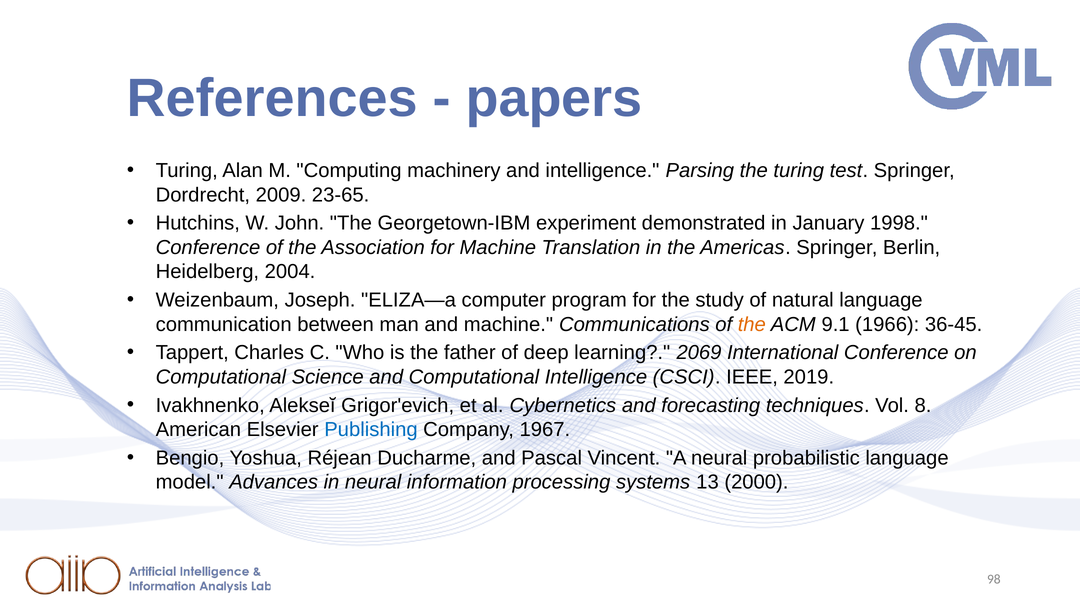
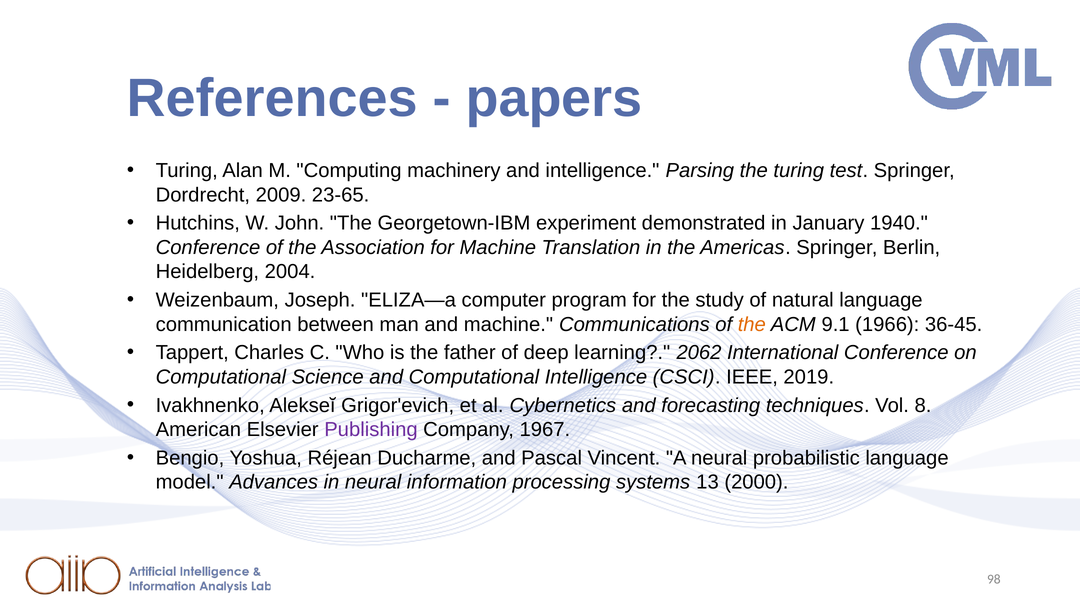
1998: 1998 -> 1940
2069: 2069 -> 2062
Publishing colour: blue -> purple
